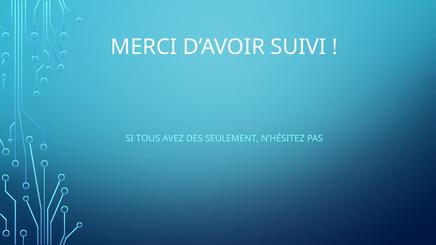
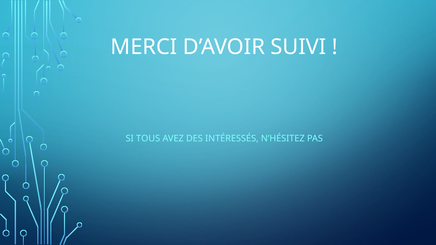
SEULEMENT: SEULEMENT -> INTÉRESSÉS
